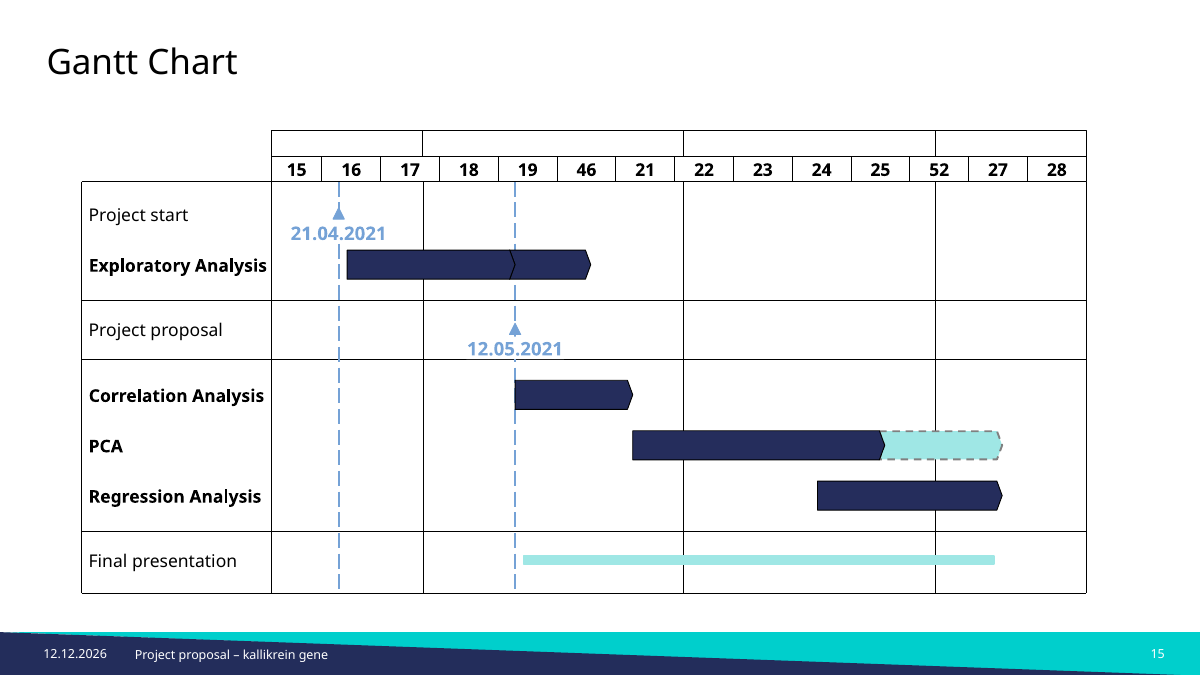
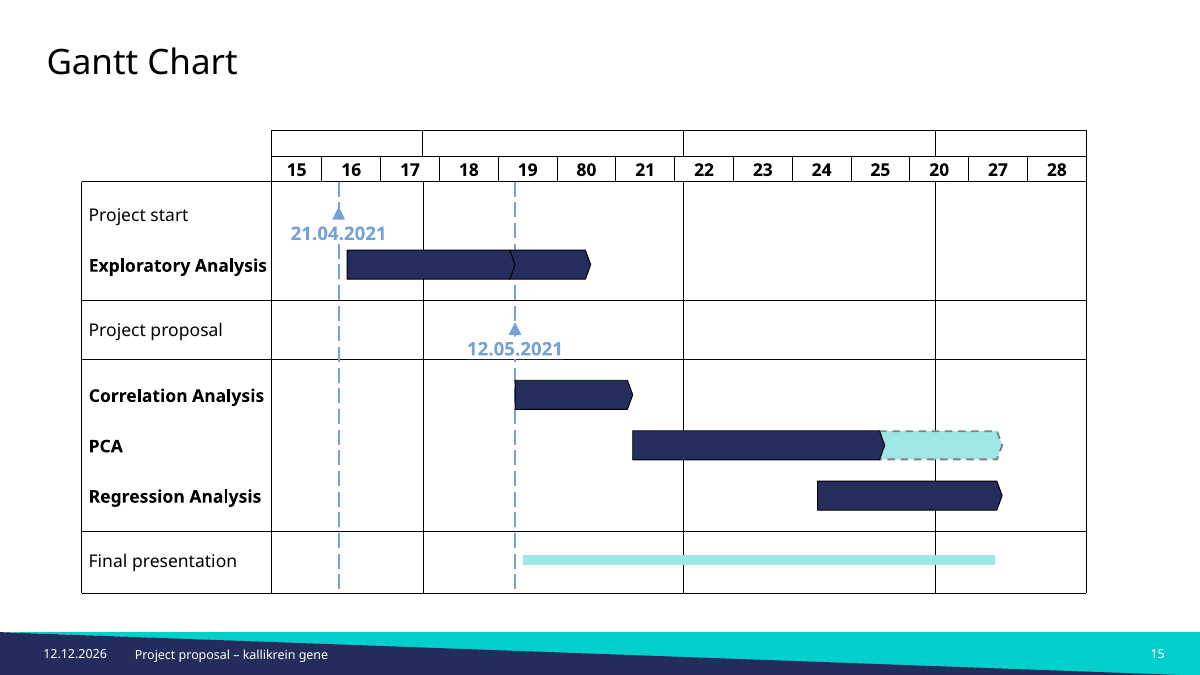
46: 46 -> 80
52: 52 -> 20
